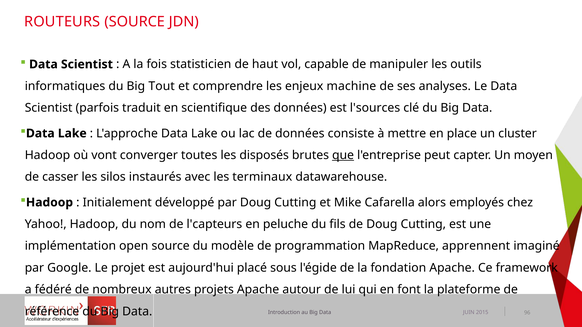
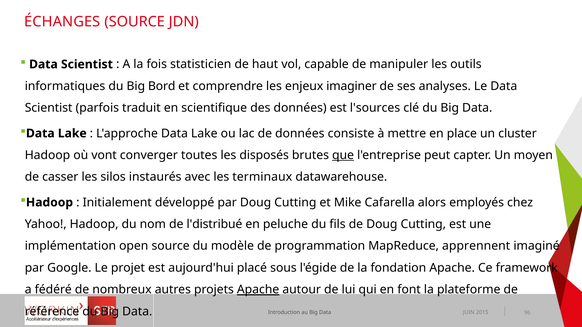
ROUTEURS: ROUTEURS -> ÉCHANGES
Tout: Tout -> Bord
machine: machine -> imaginer
l'capteurs: l'capteurs -> l'distribué
Apache at (258, 290) underline: none -> present
